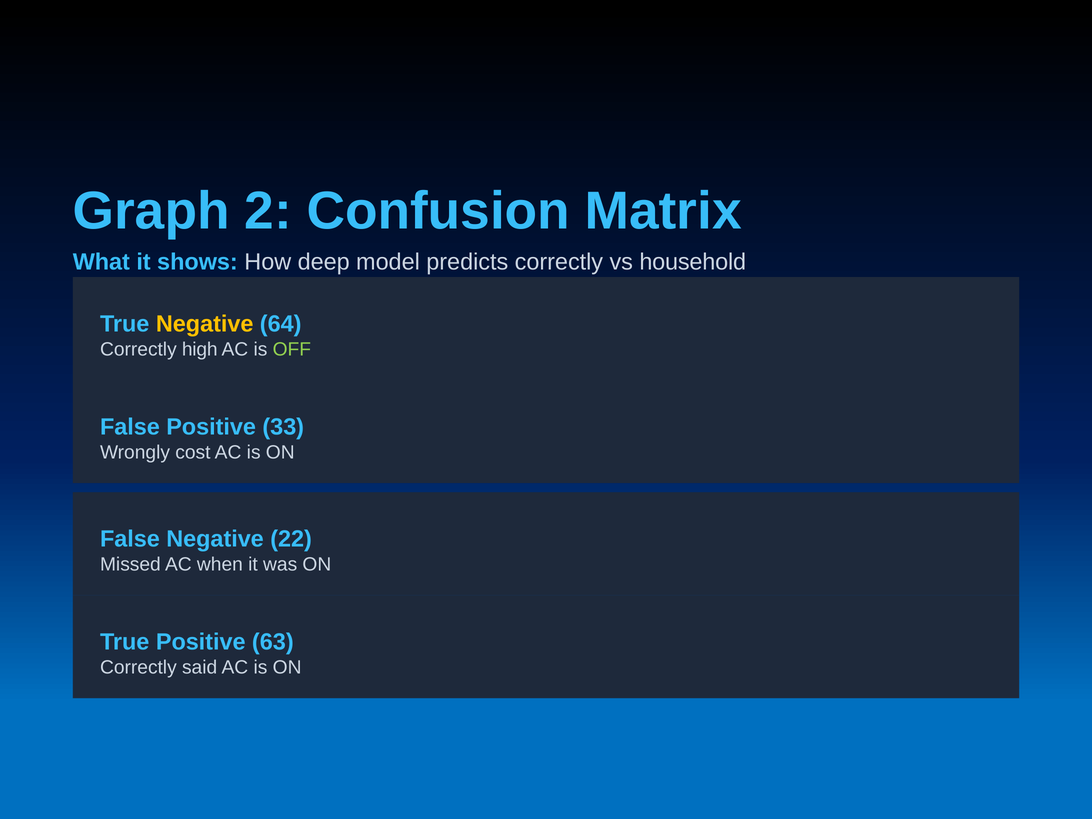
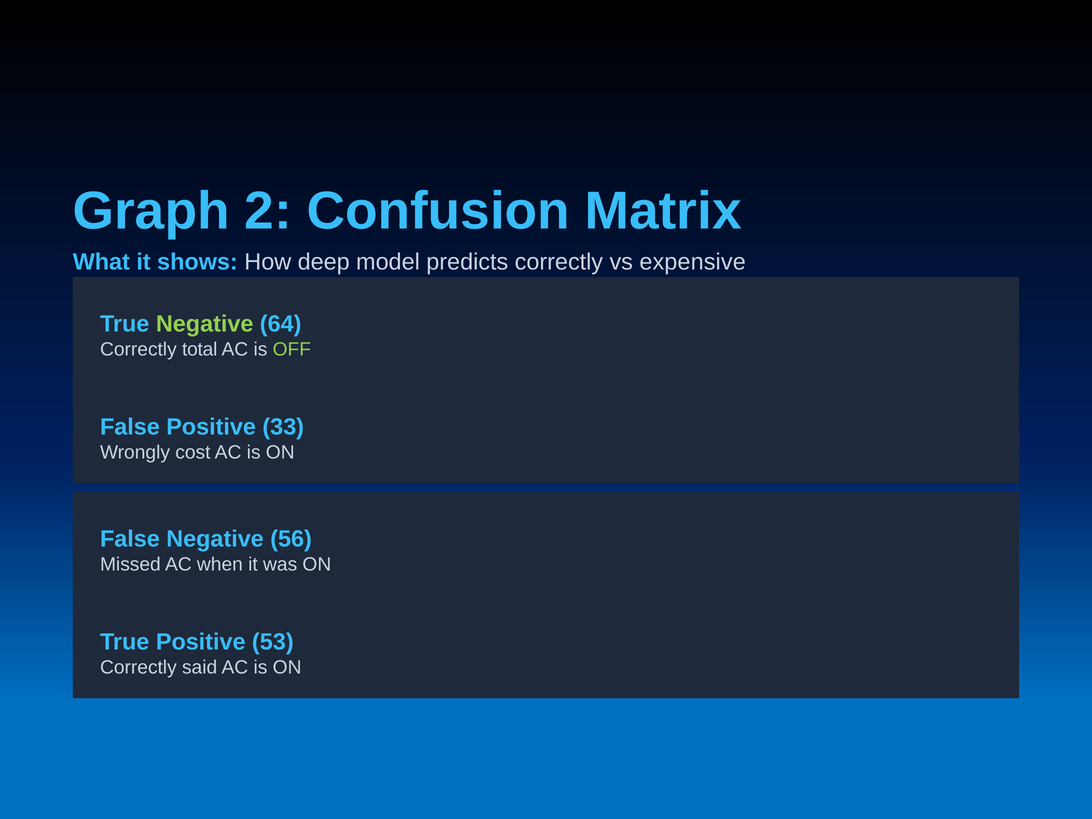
household: household -> expensive
Negative at (205, 324) colour: yellow -> light green
high: high -> total
22: 22 -> 56
63: 63 -> 53
